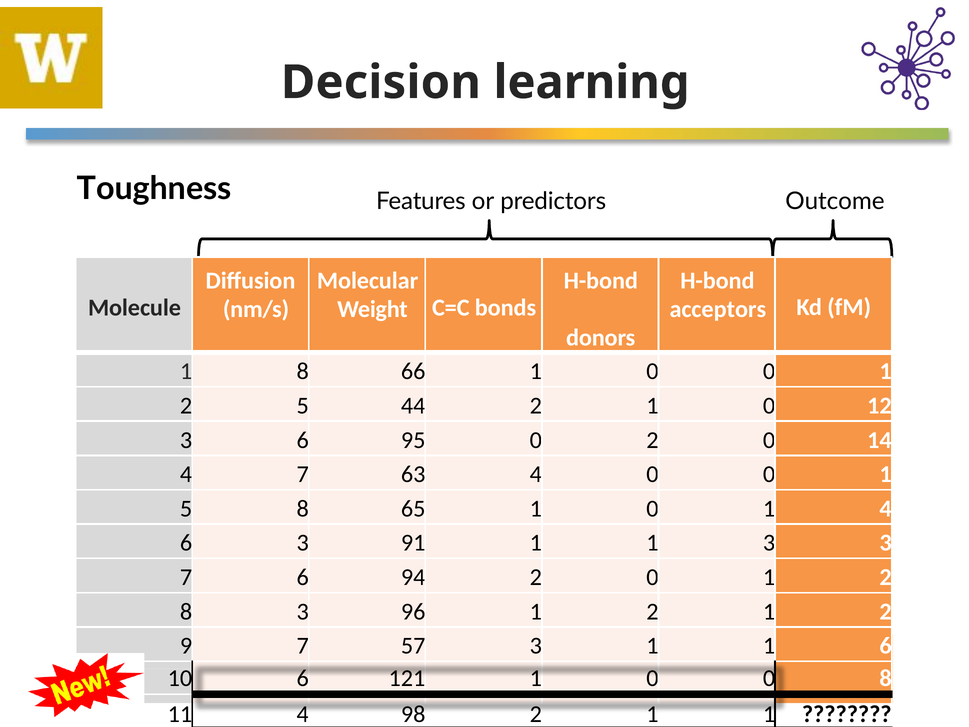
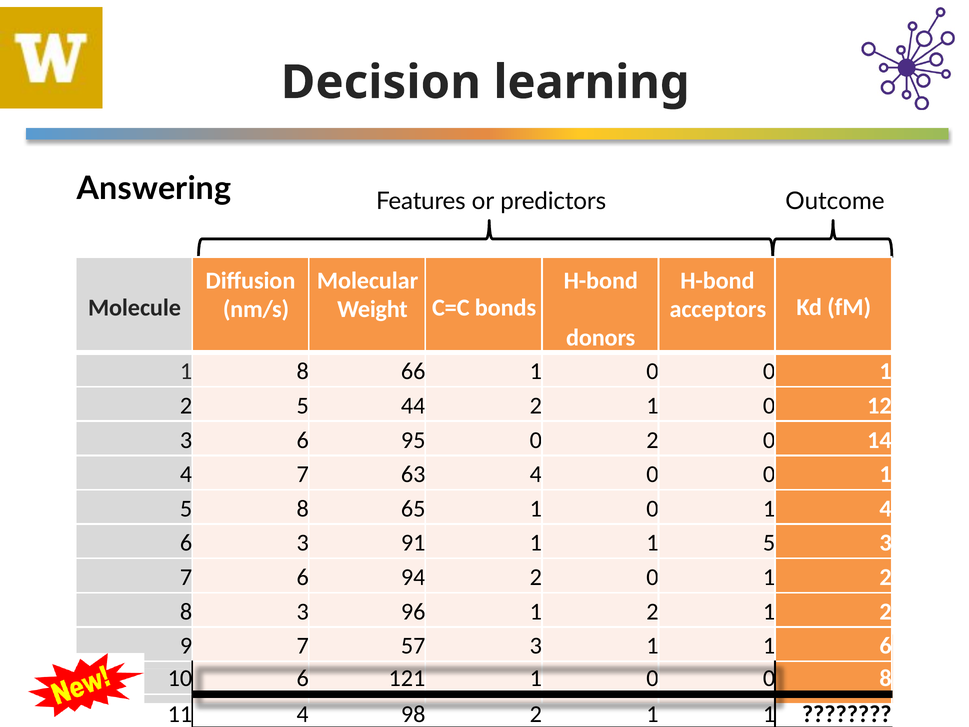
Toughness: Toughness -> Answering
1 1 3: 3 -> 5
